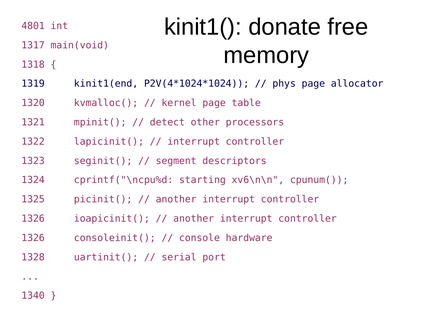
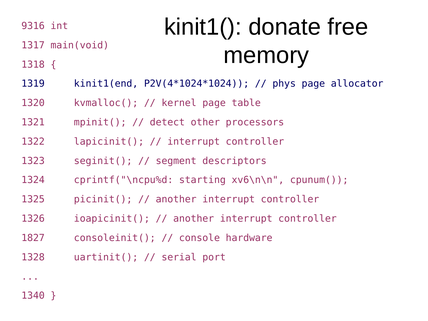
4801: 4801 -> 9316
1326 at (33, 238): 1326 -> 1827
